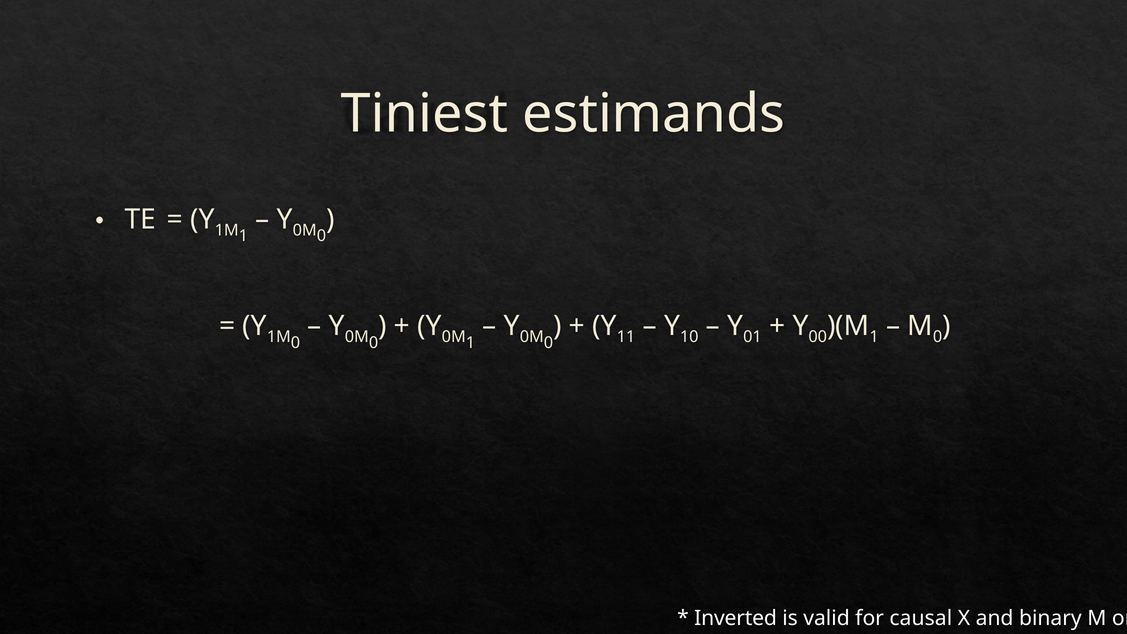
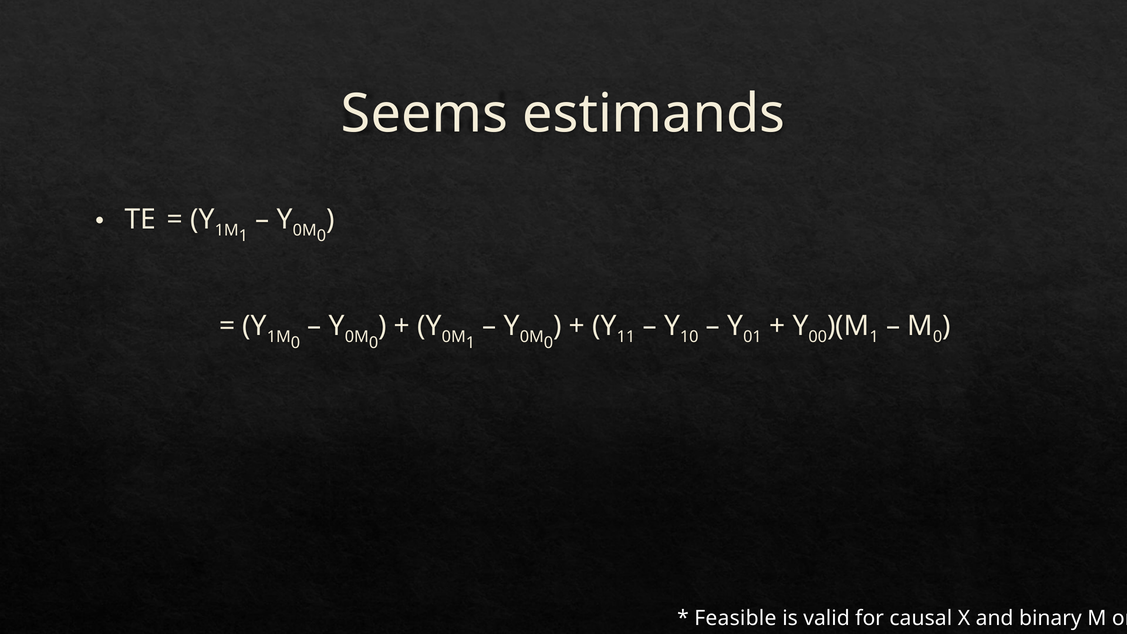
Tiniest: Tiniest -> Seems
Inverted: Inverted -> Feasible
